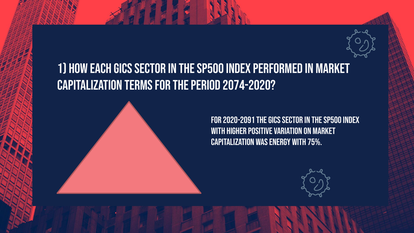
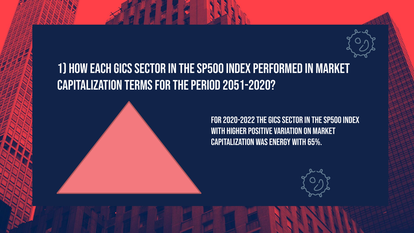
2074-2020: 2074-2020 -> 2051-2020
2020-2091: 2020-2091 -> 2020-2022
75%: 75% -> 65%
